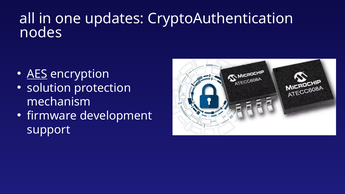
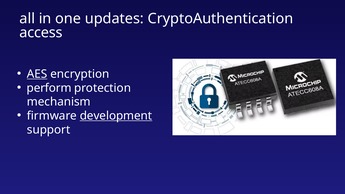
nodes: nodes -> access
solution: solution -> perform
development underline: none -> present
